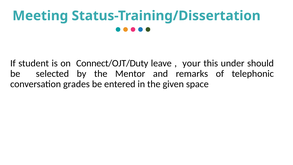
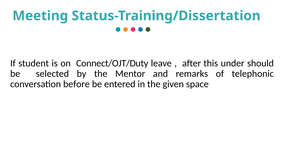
your: your -> after
grades: grades -> before
